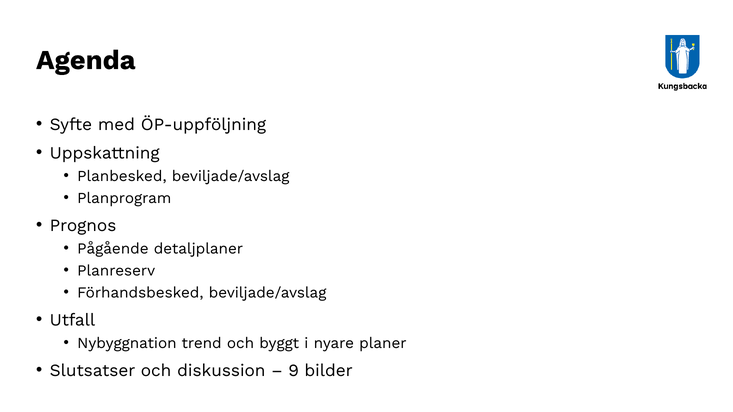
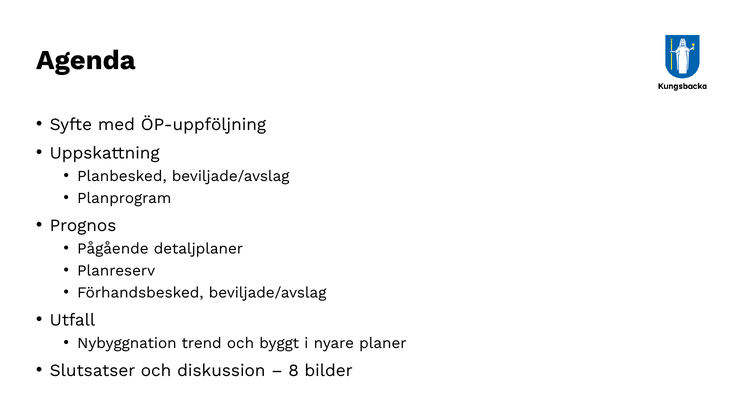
9: 9 -> 8
